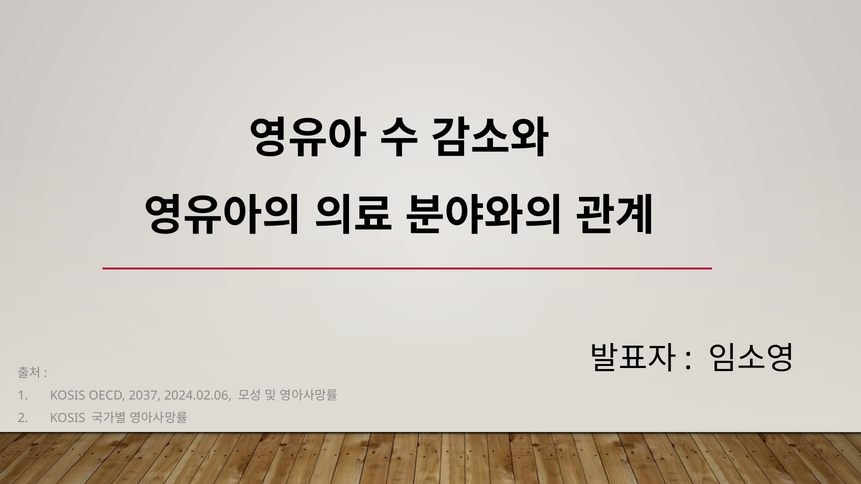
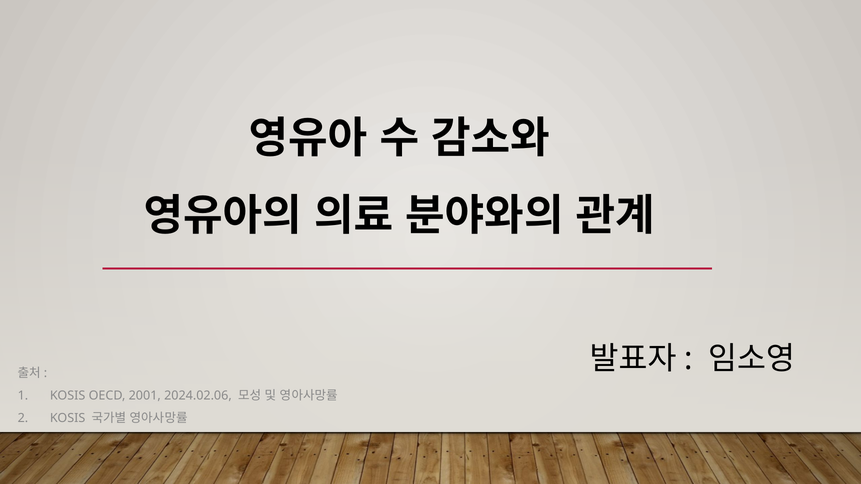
2037: 2037 -> 2001
